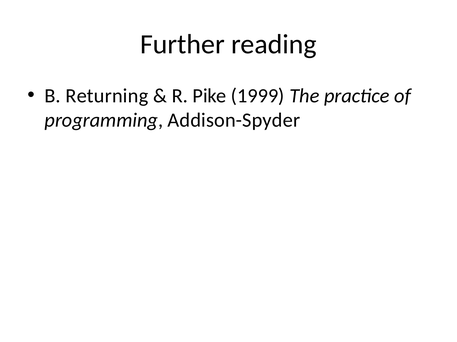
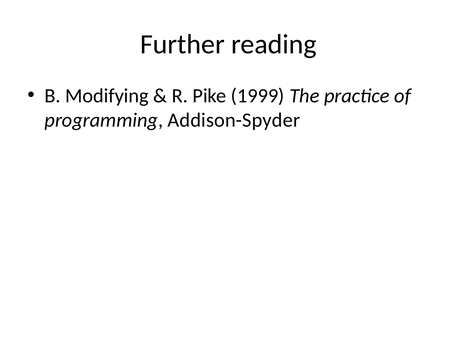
Returning: Returning -> Modifying
